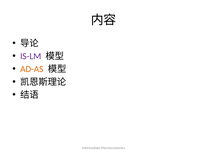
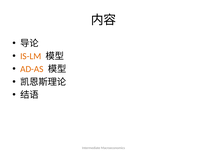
IS-LM colour: purple -> orange
